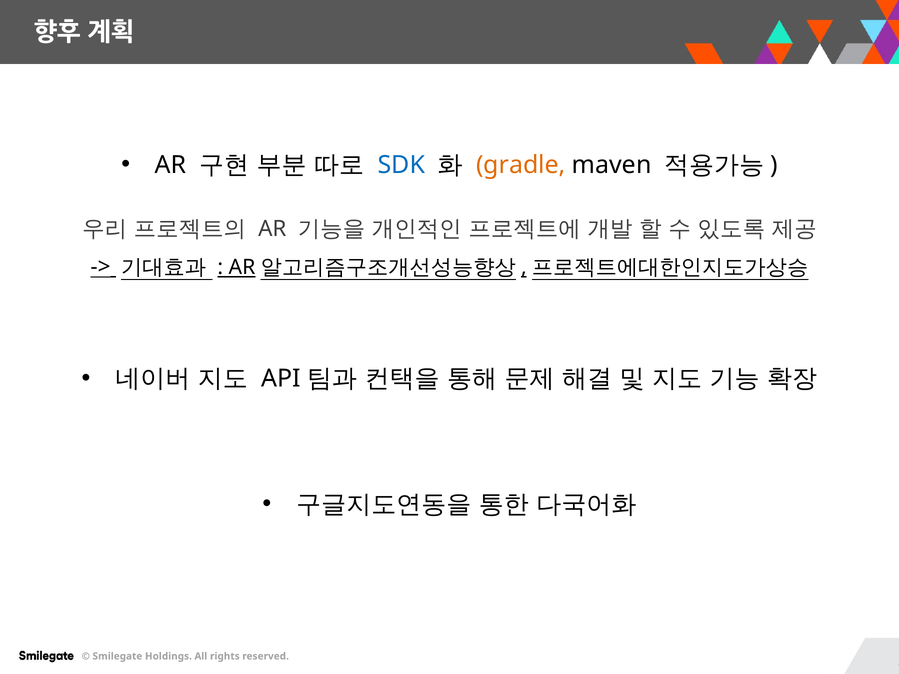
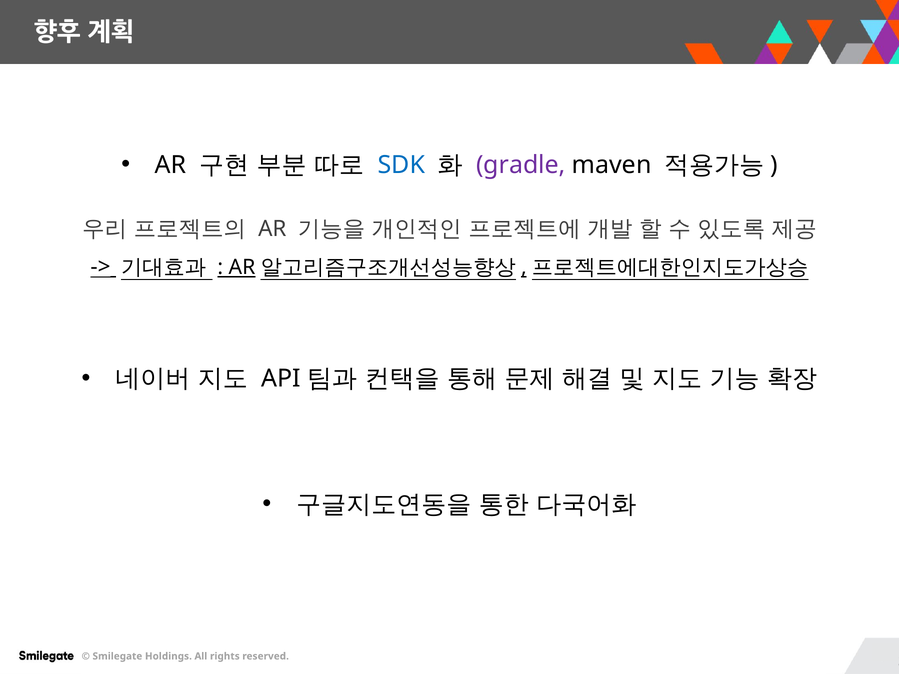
gradle colour: orange -> purple
